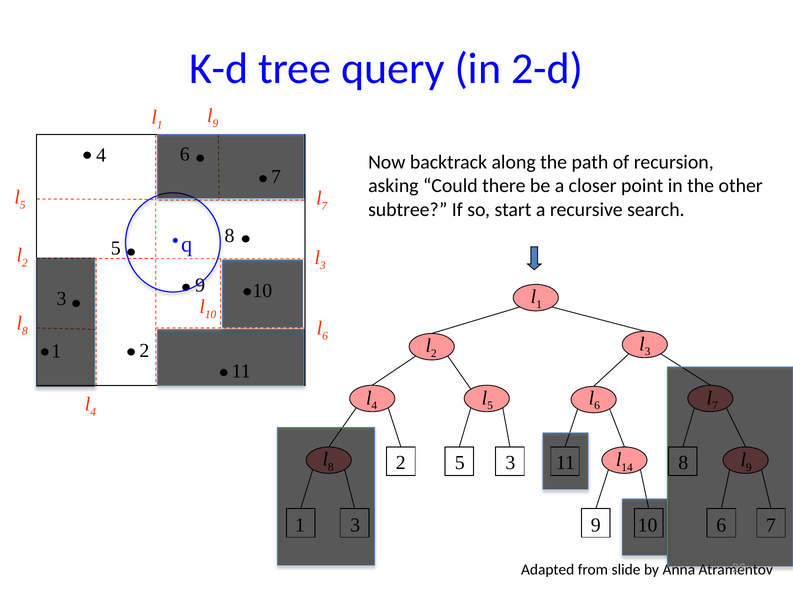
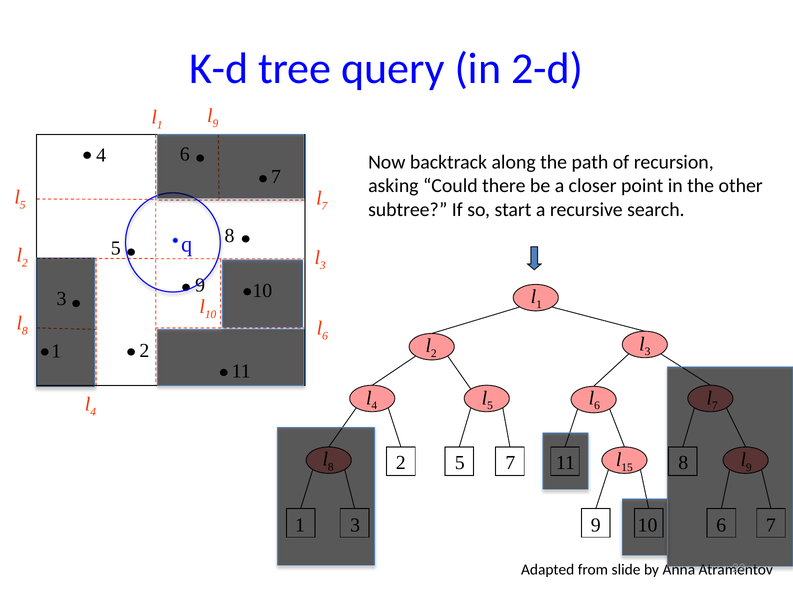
5 3: 3 -> 7
14: 14 -> 15
